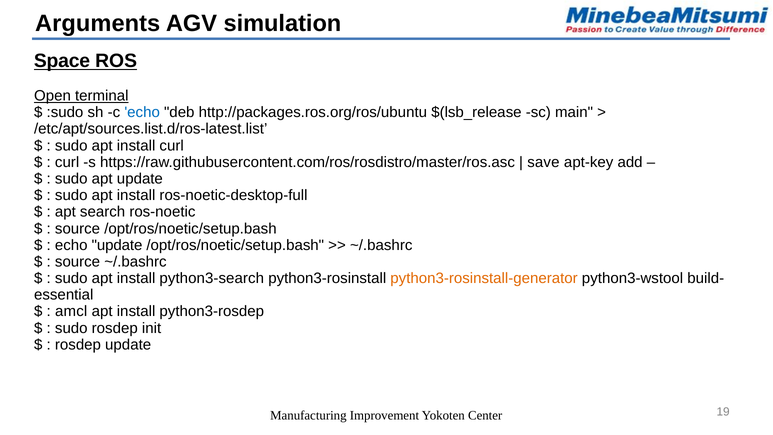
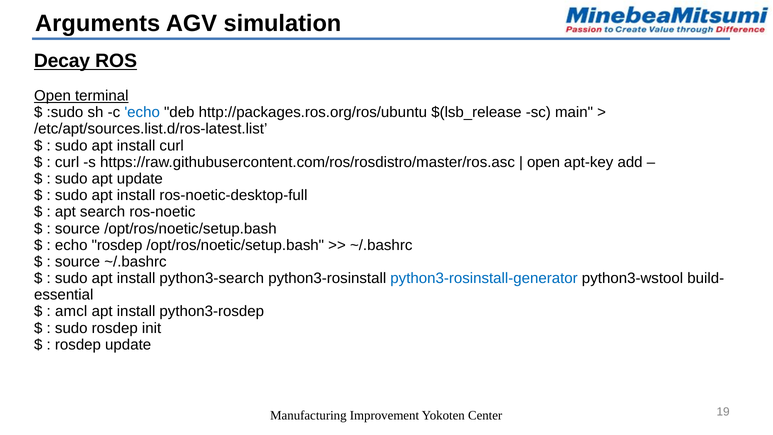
Space: Space -> Decay
save at (543, 162): save -> open
echo update: update -> rosdep
python3-rosinstall-generator colour: orange -> blue
